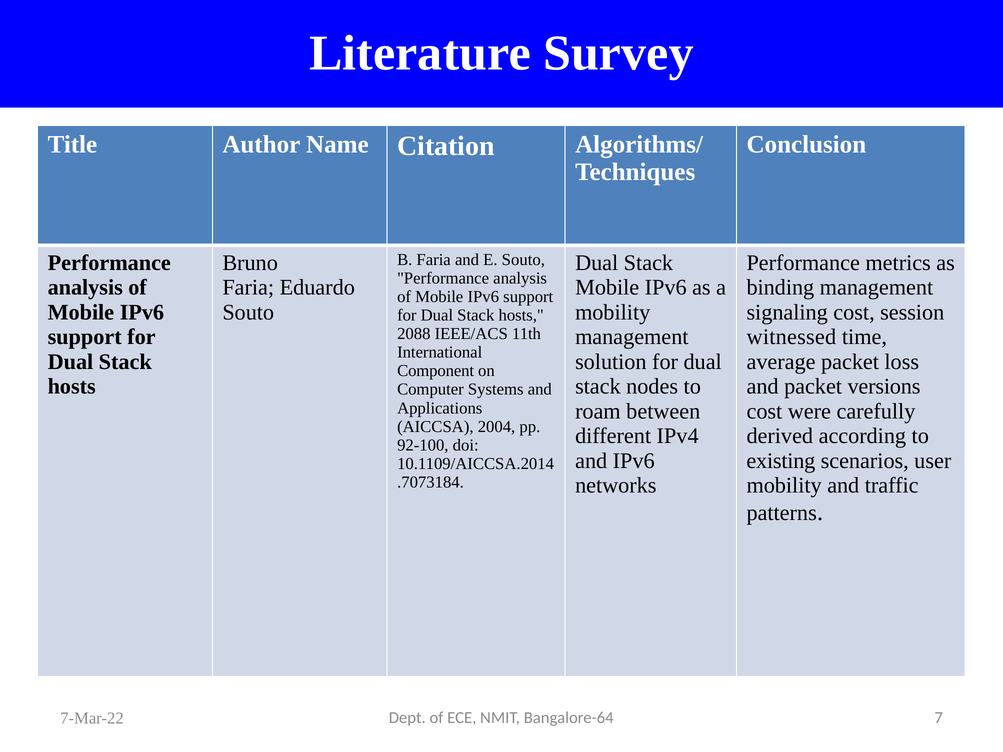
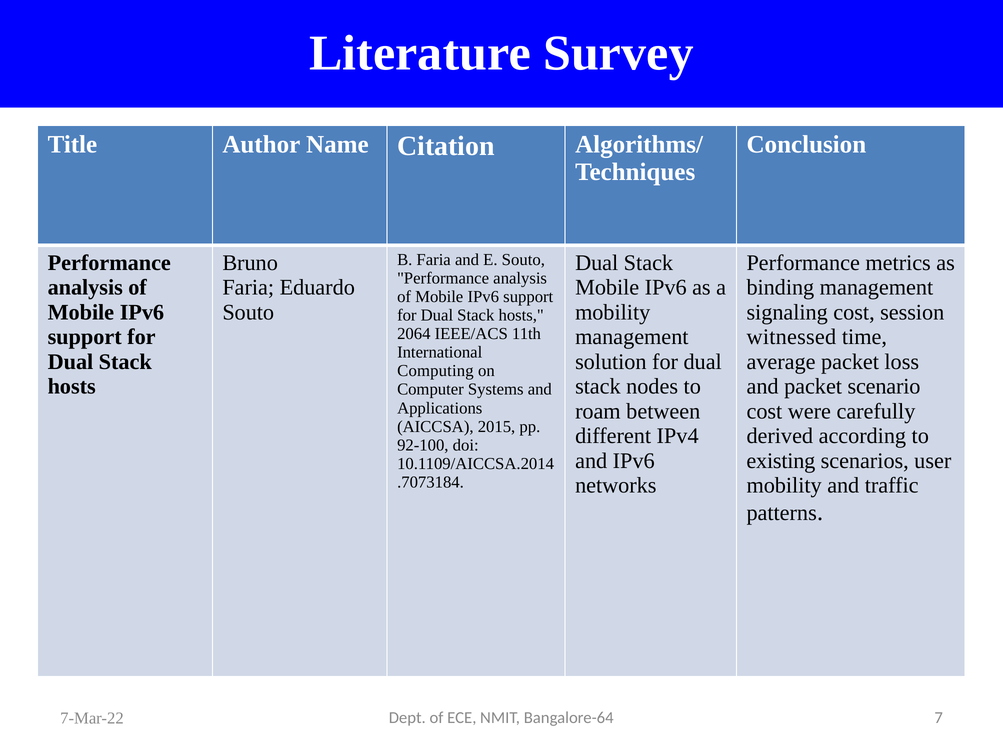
2088: 2088 -> 2064
Component: Component -> Computing
versions: versions -> scenario
2004: 2004 -> 2015
